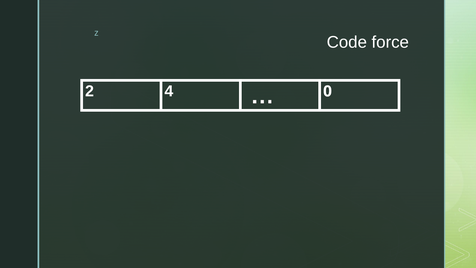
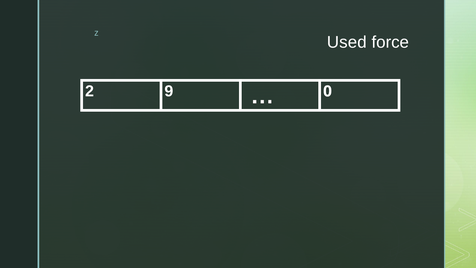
Code: Code -> Used
4: 4 -> 9
